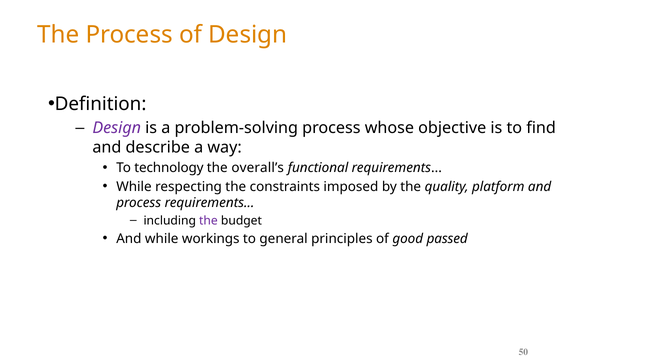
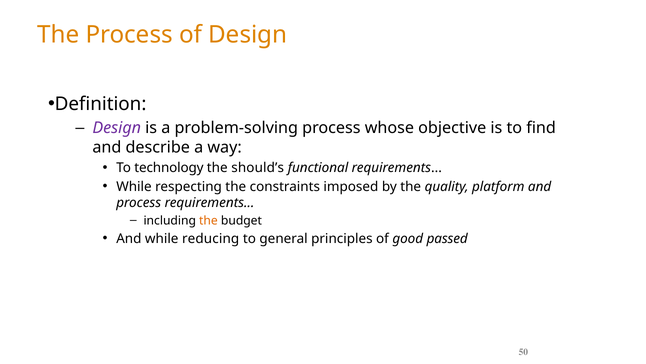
overall’s: overall’s -> should’s
the at (208, 220) colour: purple -> orange
workings: workings -> reducing
